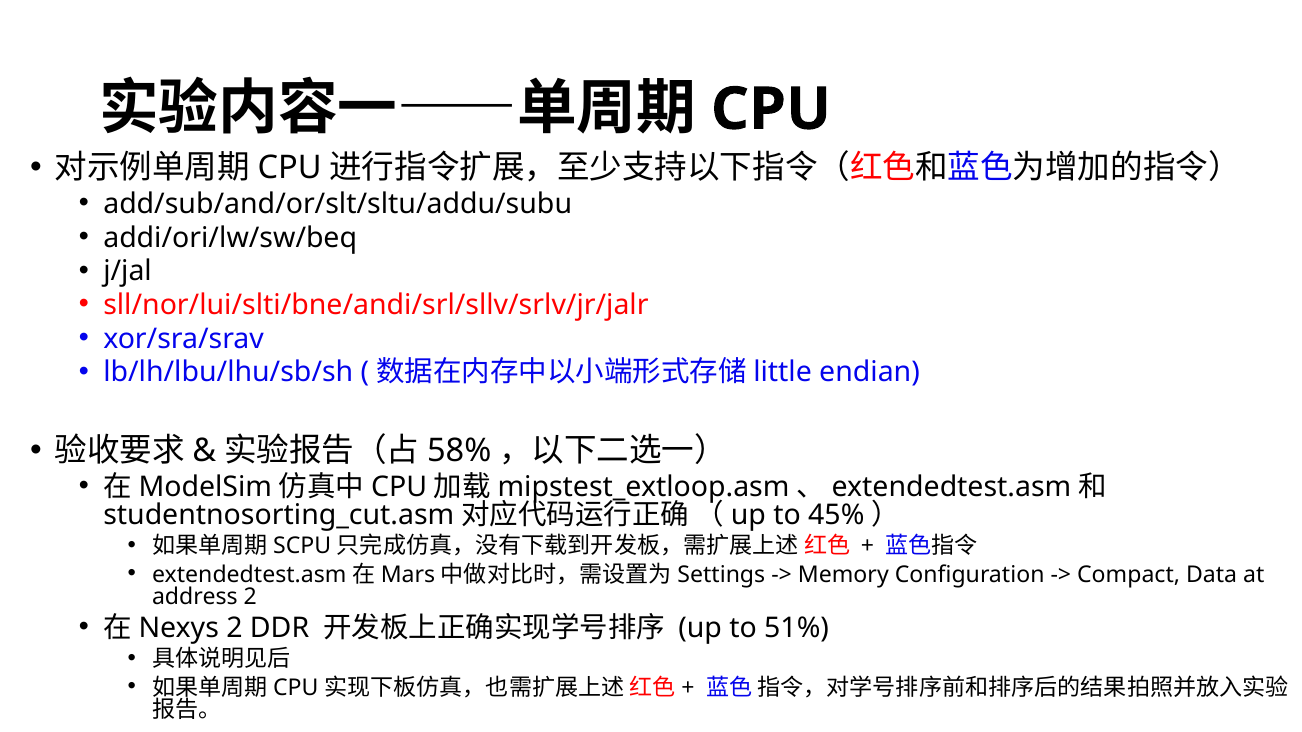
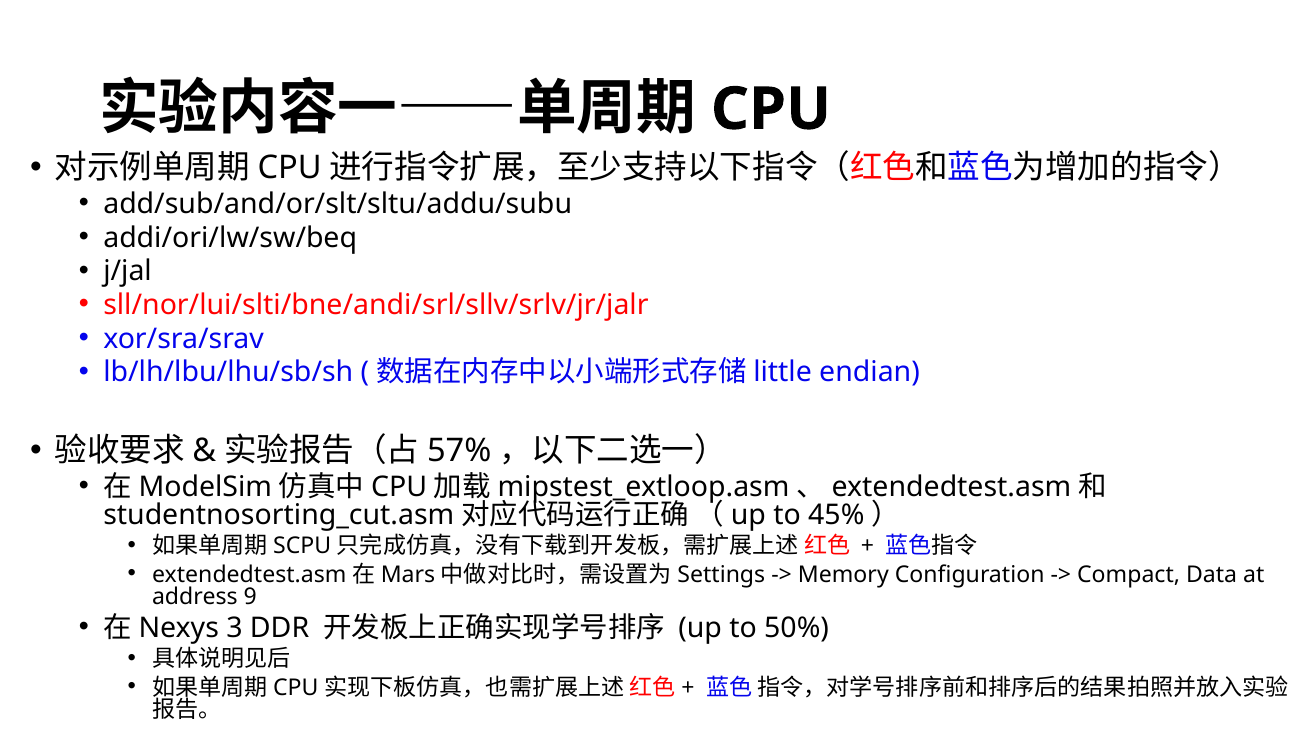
58%: 58% -> 57%
address 2: 2 -> 9
2 at (234, 628): 2 -> 3
51%: 51% -> 50%
